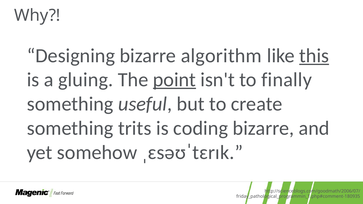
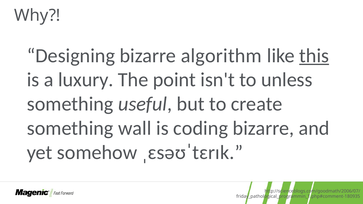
gluing: gluing -> luxury
point underline: present -> none
finally: finally -> unless
trits: trits -> wall
